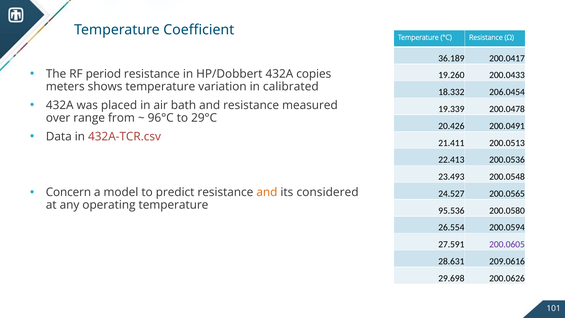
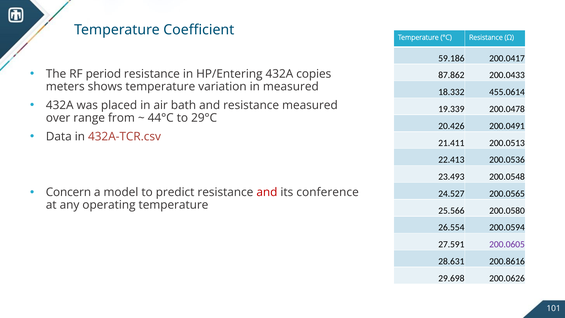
36.189: 36.189 -> 59.186
HP/Dobbert: HP/Dobbert -> HP/Entering
19.260: 19.260 -> 87.862
in calibrated: calibrated -> measured
206.0454: 206.0454 -> 455.0614
96°C: 96°C -> 44°C
and at (267, 192) colour: orange -> red
considered: considered -> conference
95.536: 95.536 -> 25.566
209.0616: 209.0616 -> 200.8616
